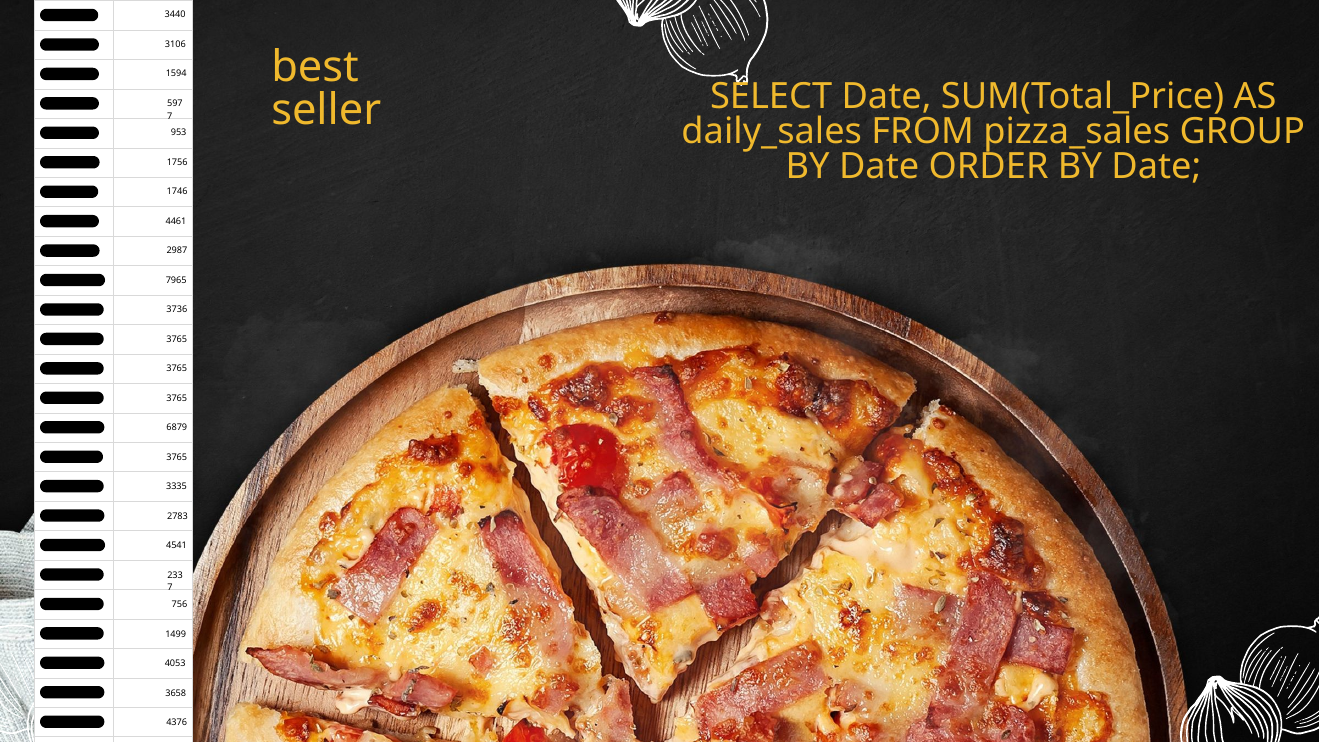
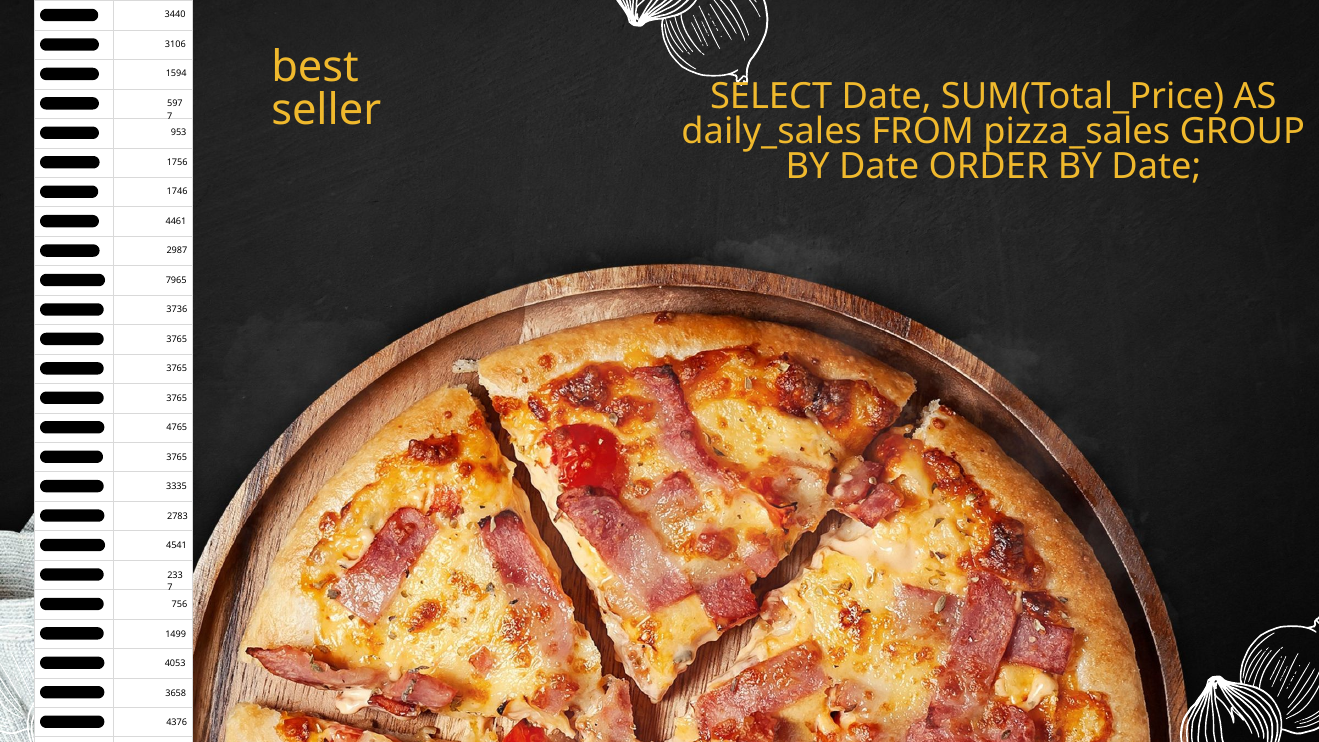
6879: 6879 -> 4765
